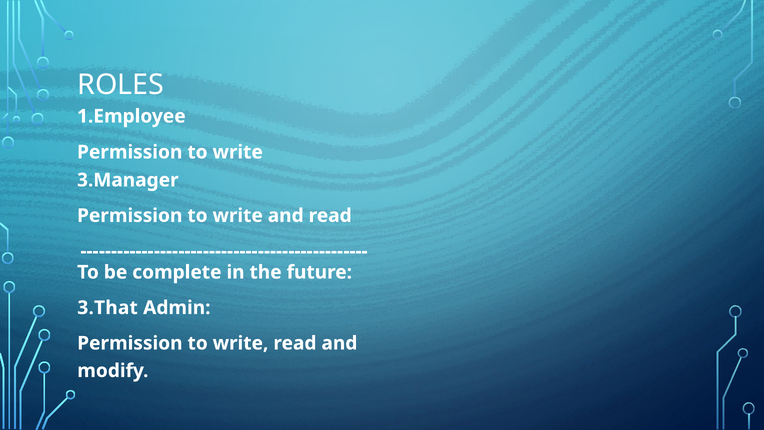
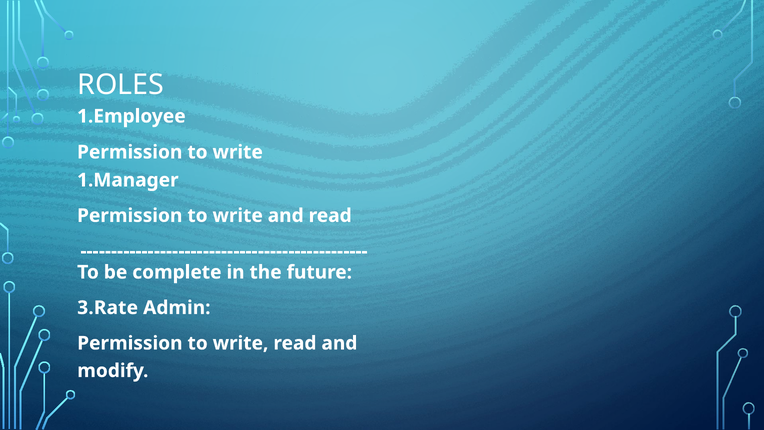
3.Manager: 3.Manager -> 1.Manager
3.That: 3.That -> 3.Rate
